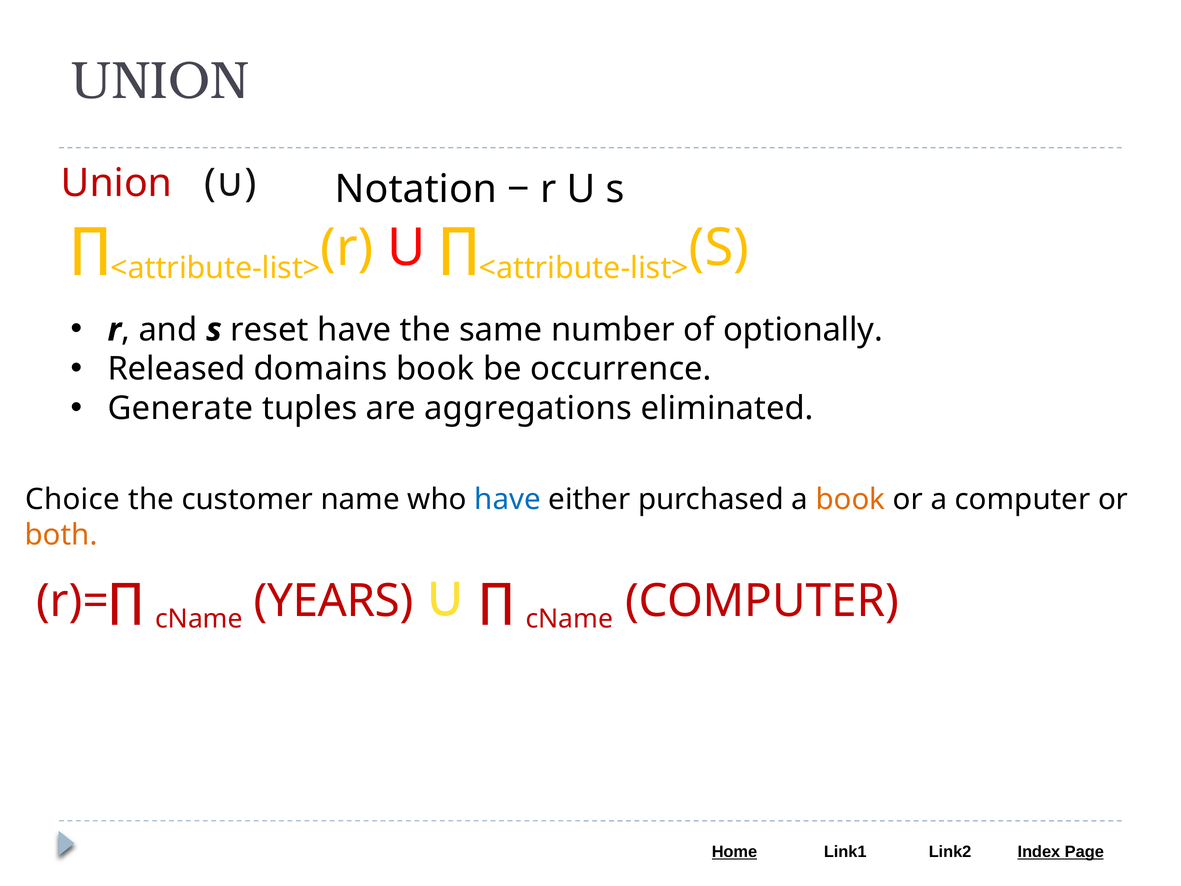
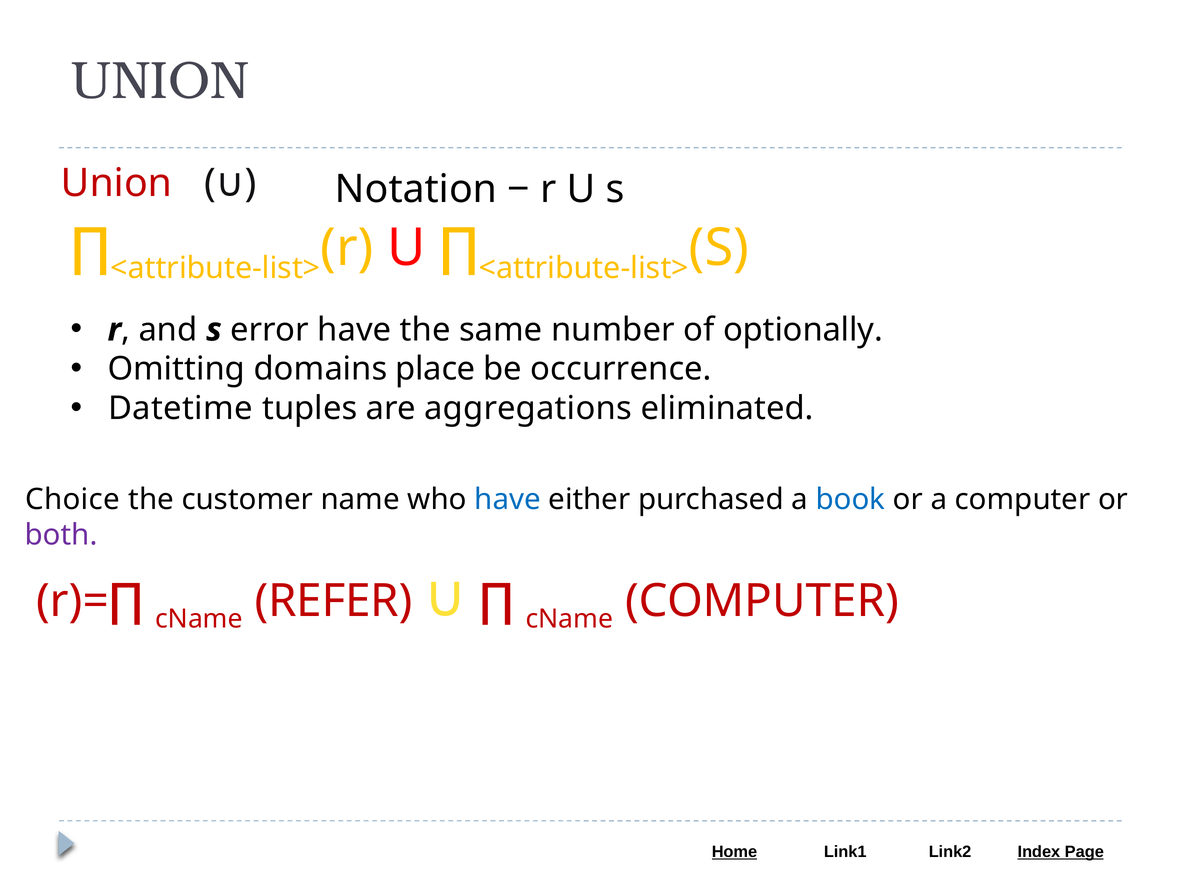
reset: reset -> error
Released: Released -> Omitting
domains book: book -> place
Generate: Generate -> Datetime
book at (850, 500) colour: orange -> blue
both colour: orange -> purple
YEARS: YEARS -> REFER
